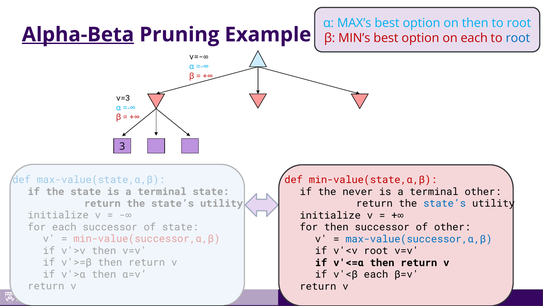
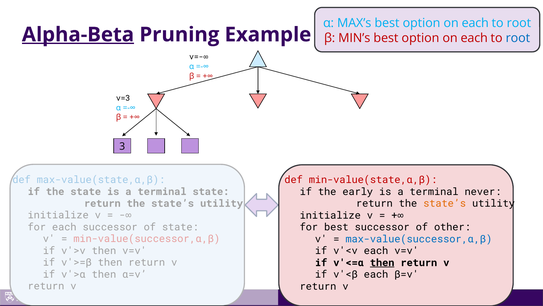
then at (475, 23): then -> each
never: never -> early
terminal other: other -> never
state’s at (445, 203) colour: blue -> orange
for then: then -> best
v'<v root: root -> each
then at (382, 262) underline: none -> present
